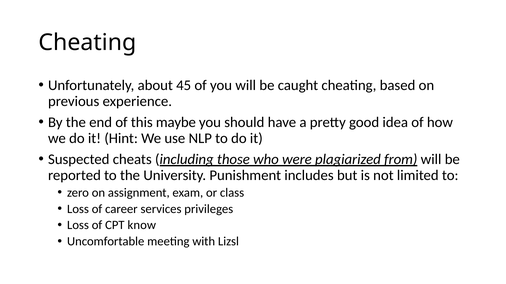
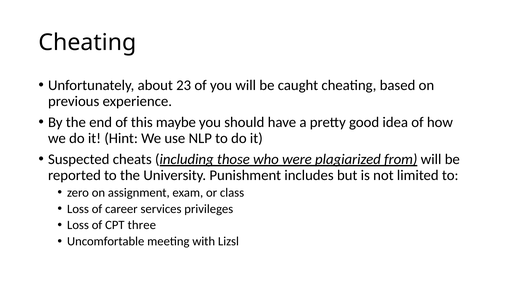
45: 45 -> 23
know: know -> three
